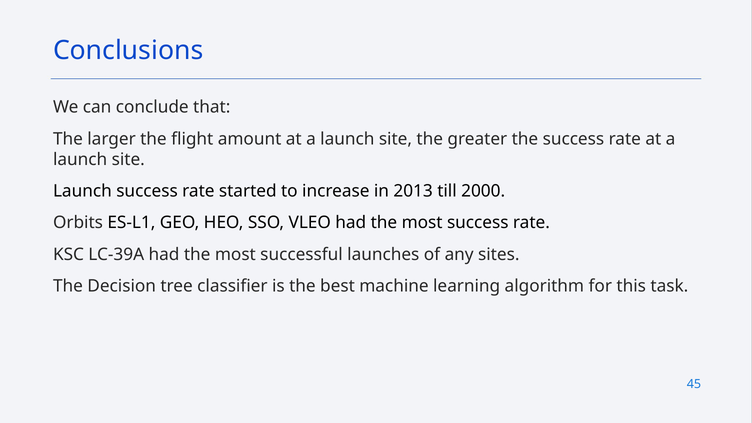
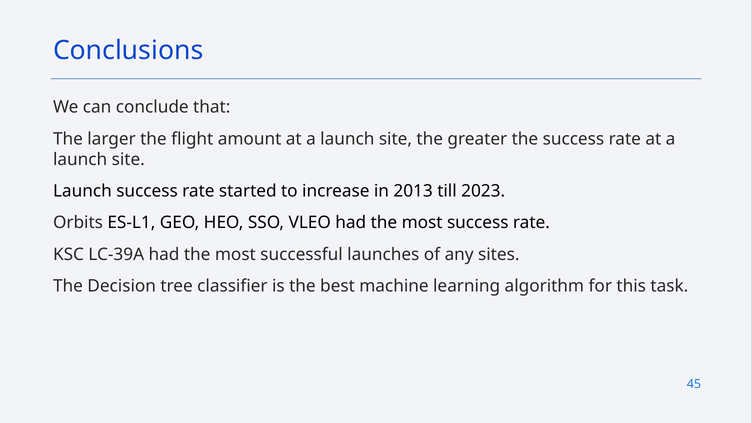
2000: 2000 -> 2023
